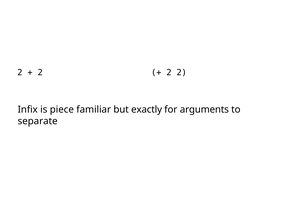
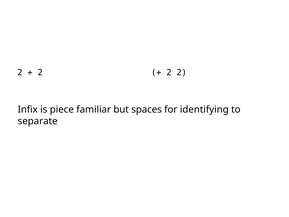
exactly: exactly -> spaces
arguments: arguments -> identifying
